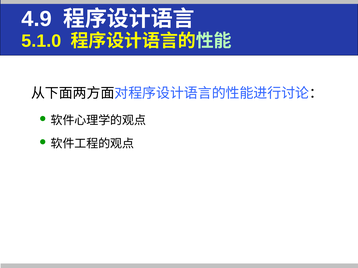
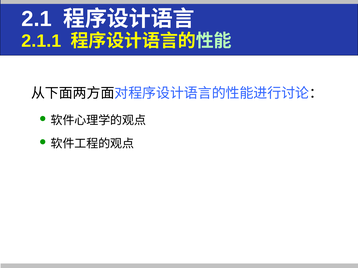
4.9: 4.9 -> 2.1
5.1.0: 5.1.0 -> 2.1.1
